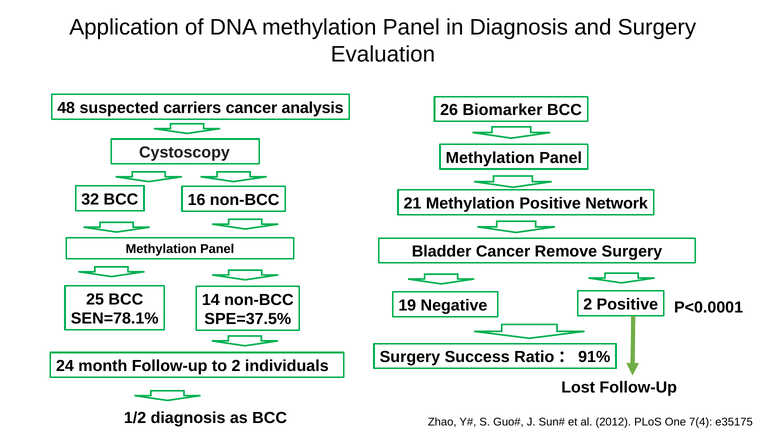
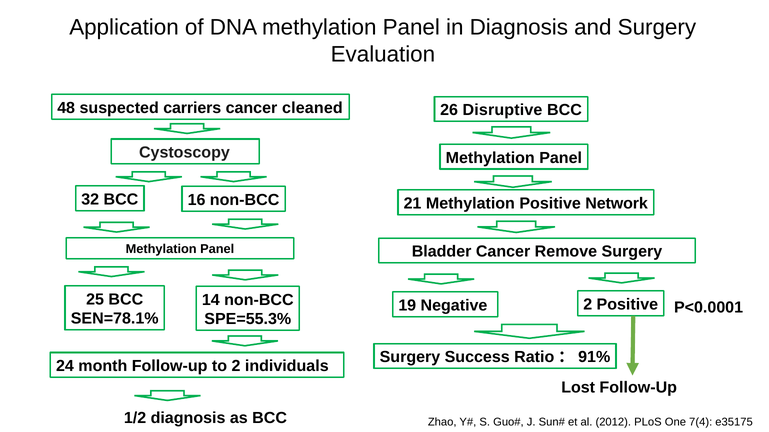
analysis: analysis -> cleaned
Biomarker: Biomarker -> Disruptive
SPE=37.5%: SPE=37.5% -> SPE=55.3%
